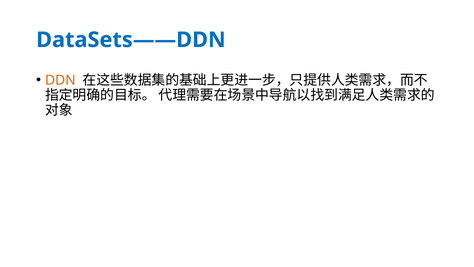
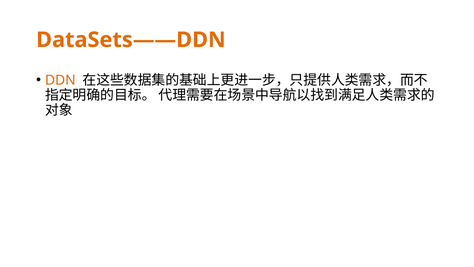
DataSets——DDN colour: blue -> orange
